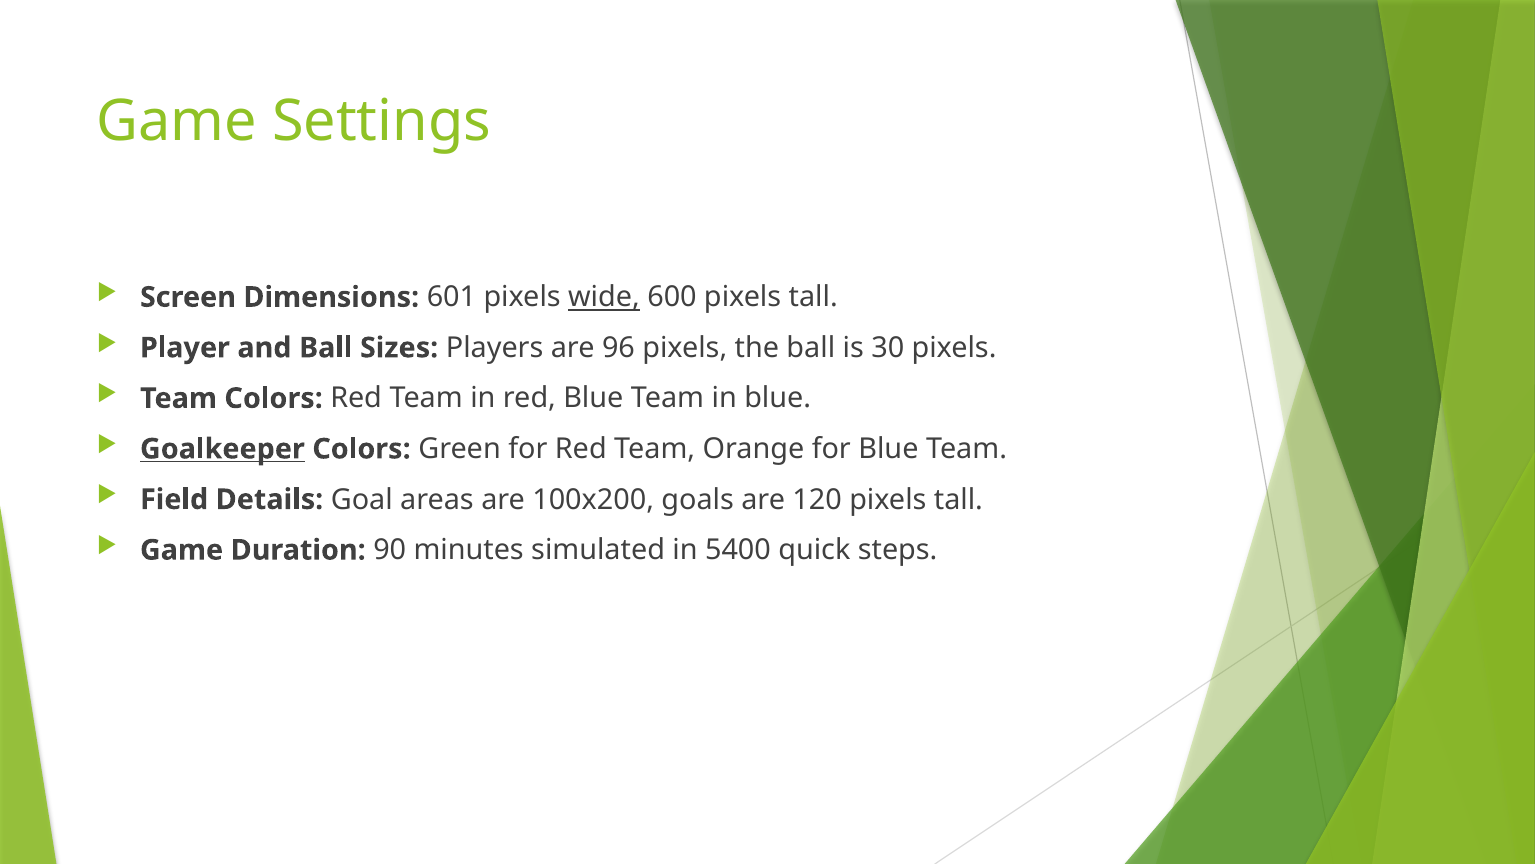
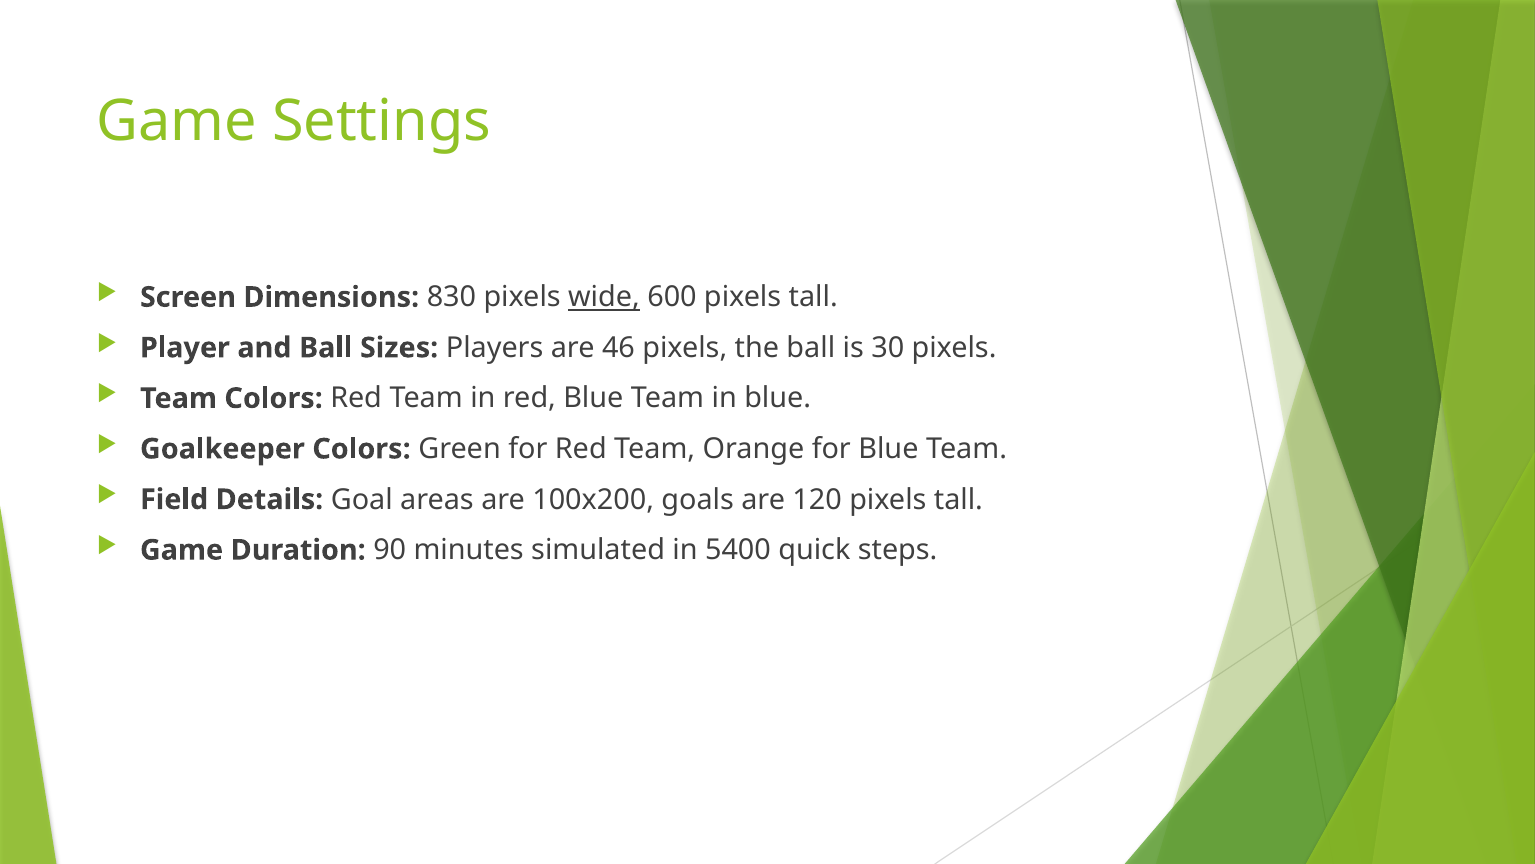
601: 601 -> 830
96: 96 -> 46
Goalkeeper underline: present -> none
